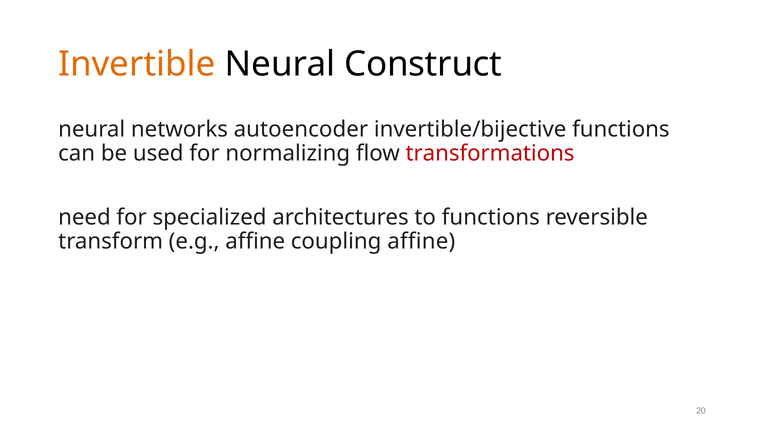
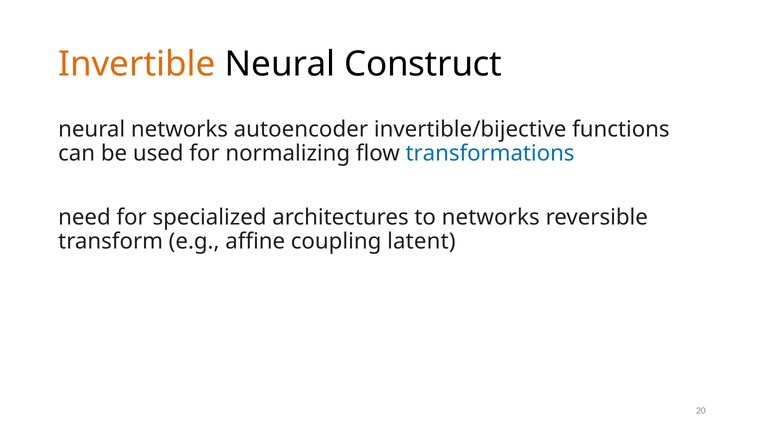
transformations colour: red -> blue
to functions: functions -> networks
coupling affine: affine -> latent
